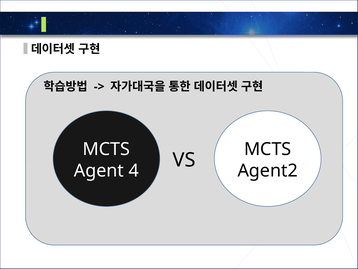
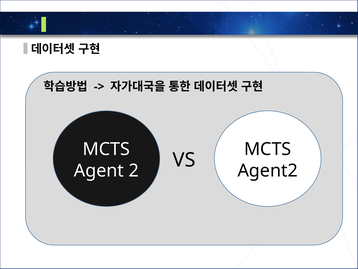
4: 4 -> 2
